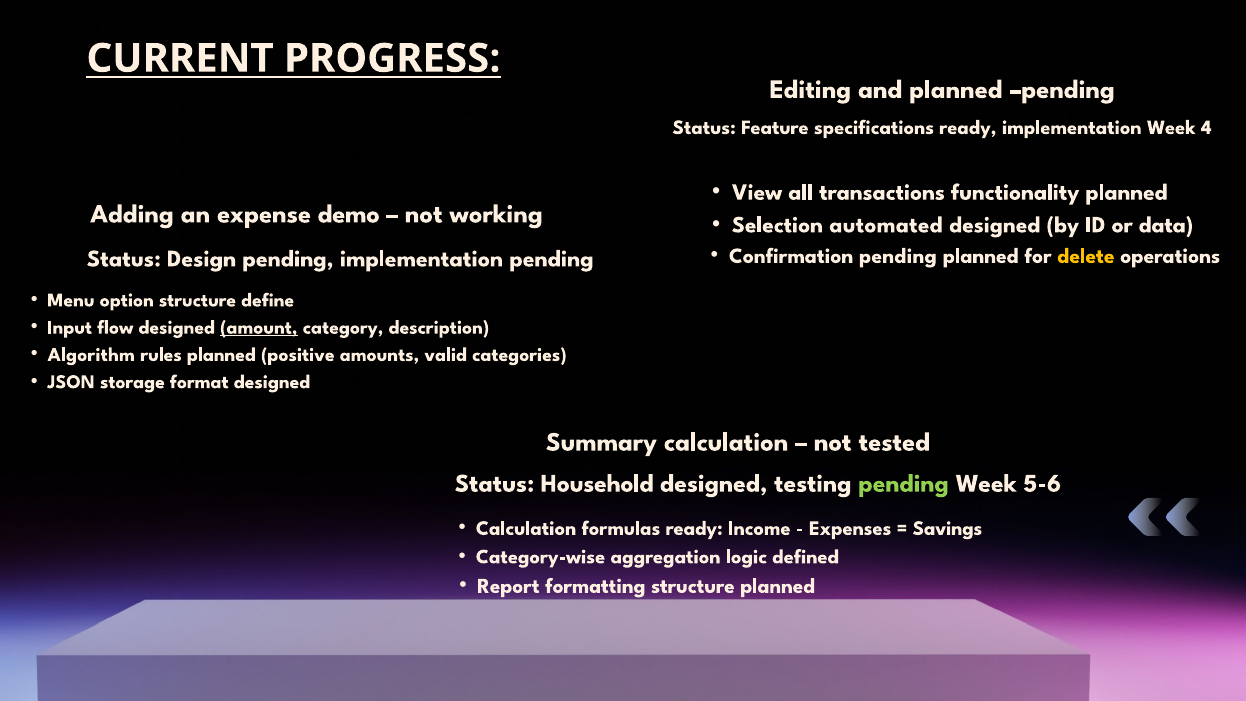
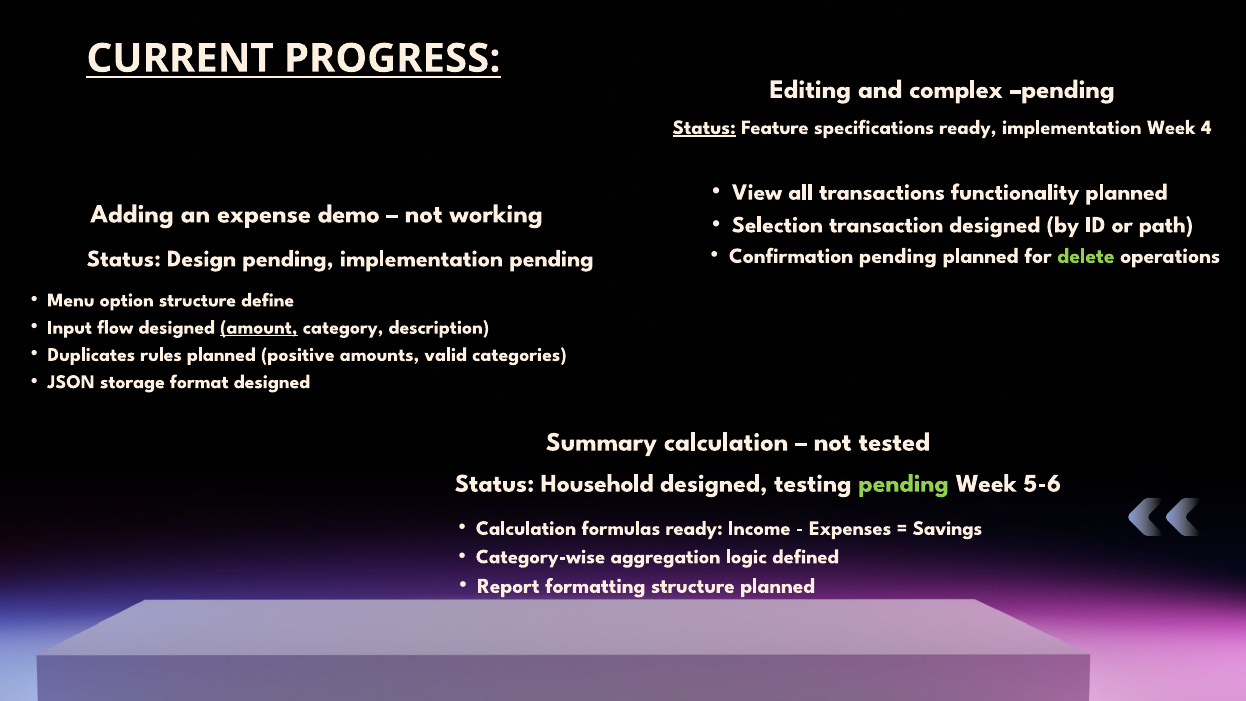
and planned: planned -> complex
Status at (704, 127) underline: none -> present
automated: automated -> transaction
data: data -> path
delete colour: yellow -> light green
Algorithm: Algorithm -> Duplicates
